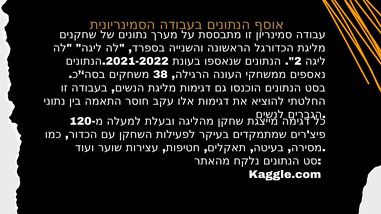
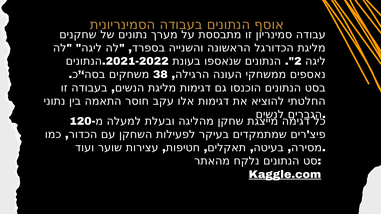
Kaggle.com underline: none -> present
